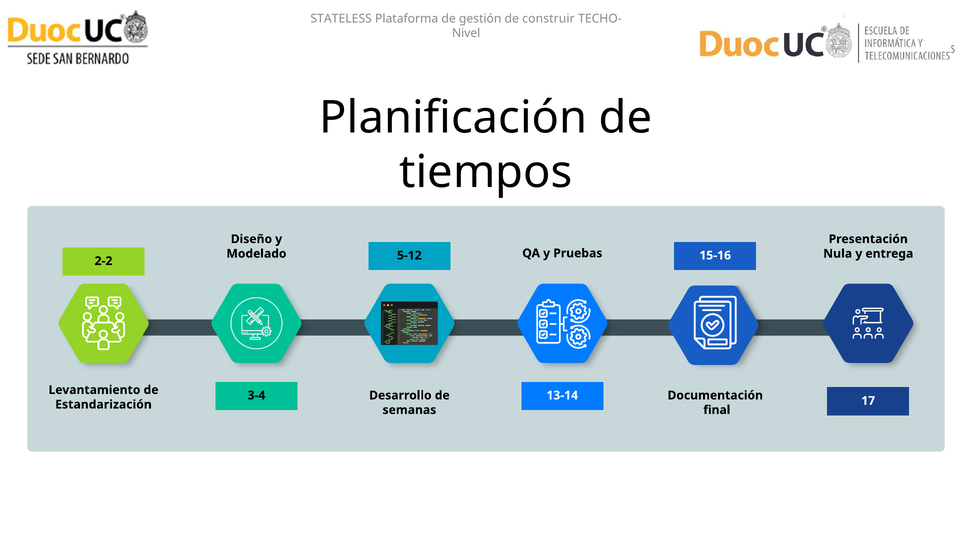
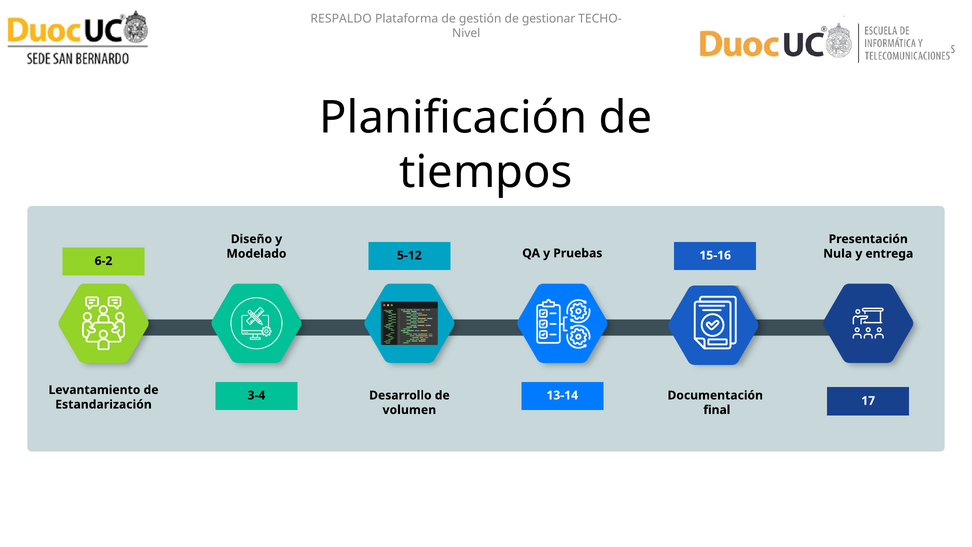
STATELESS: STATELESS -> RESPALDO
construir: construir -> gestionar
2-2: 2-2 -> 6-2
semanas: semanas -> volumen
